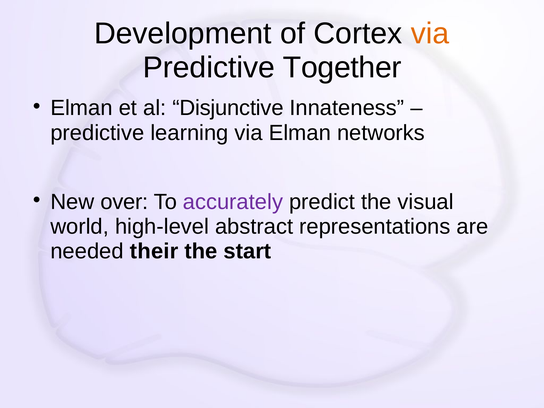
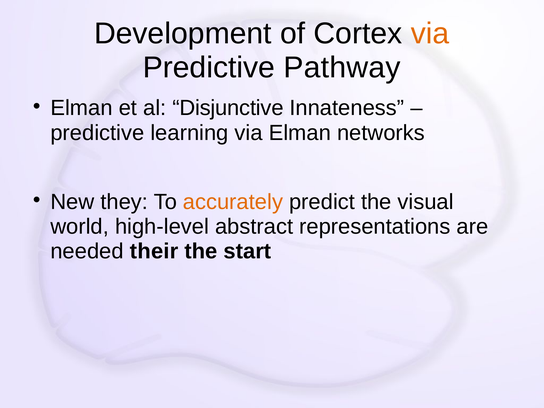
Together: Together -> Pathway
over: over -> they
accurately colour: purple -> orange
